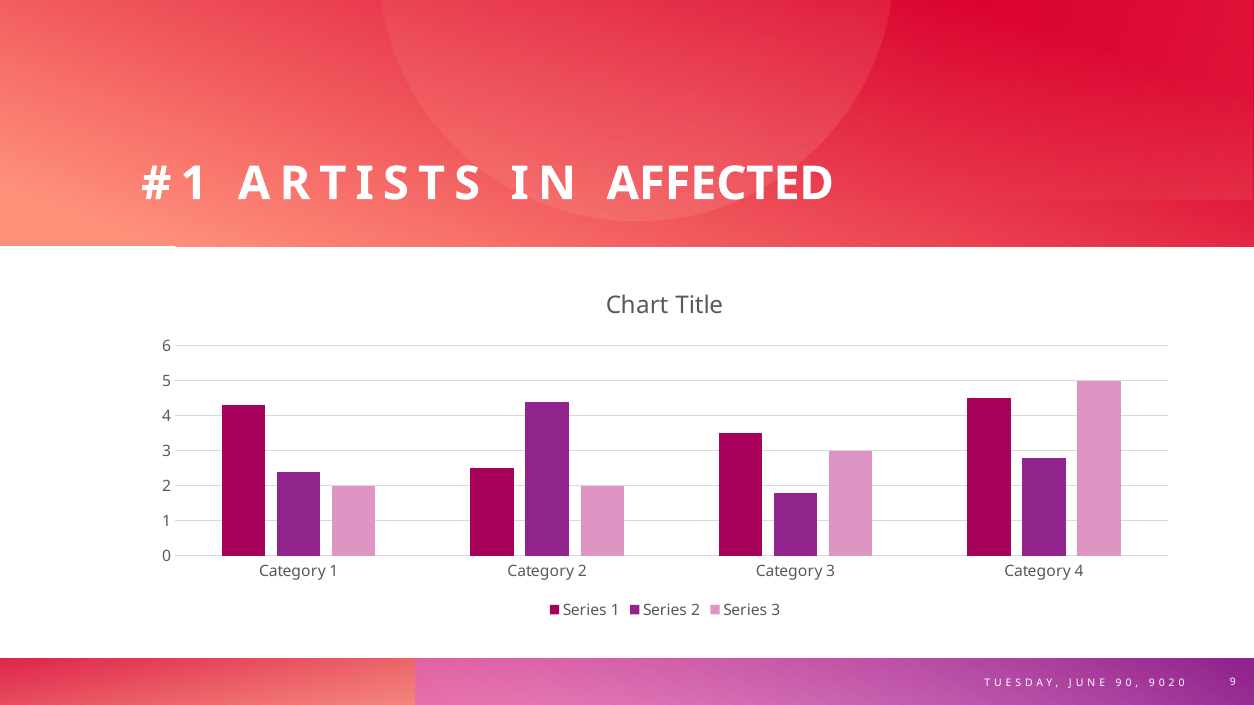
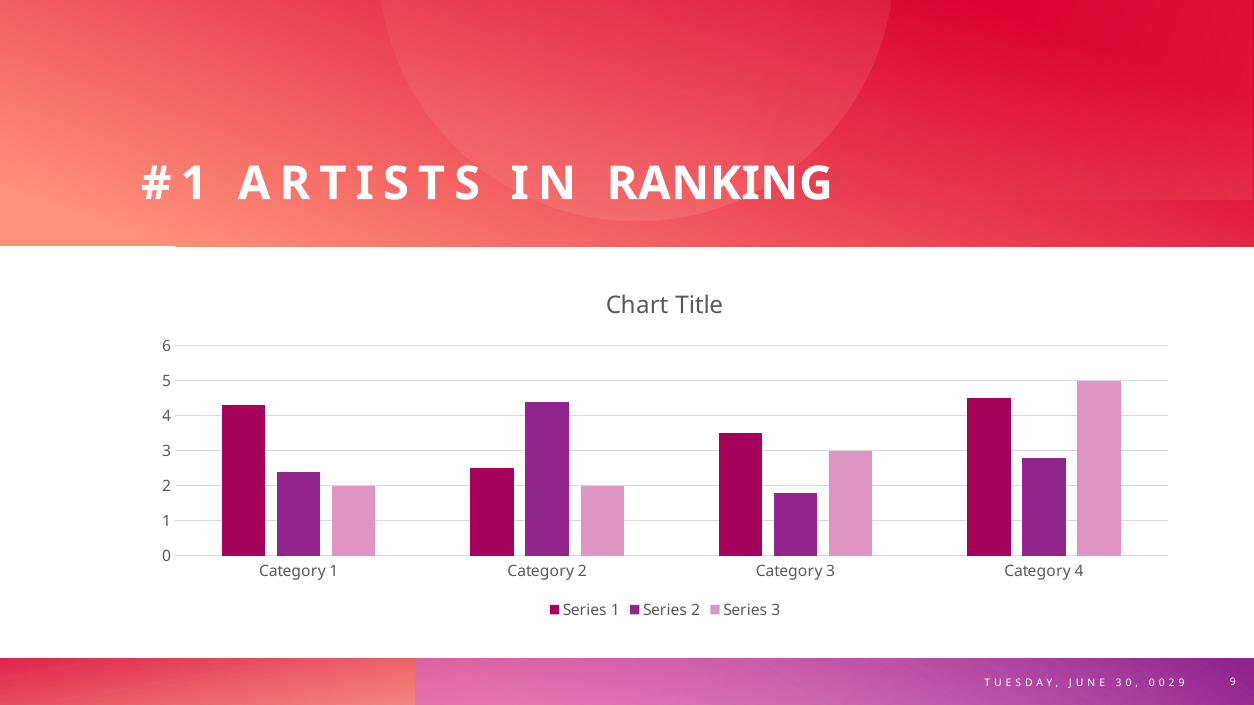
AFFECTED: AFFECTED -> RANKING
9 at (1119, 683): 9 -> 3
9 at (1152, 683): 9 -> 0
2 0: 0 -> 9
